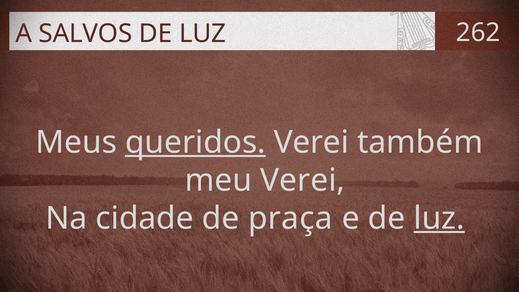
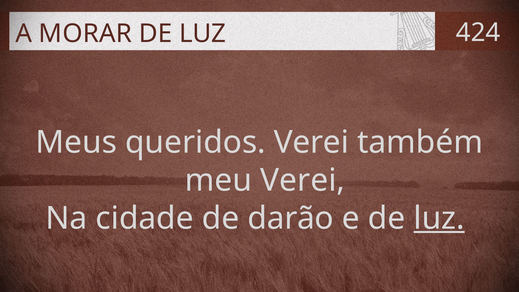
SALVOS: SALVOS -> MORAR
262: 262 -> 424
queridos underline: present -> none
praça: praça -> darão
